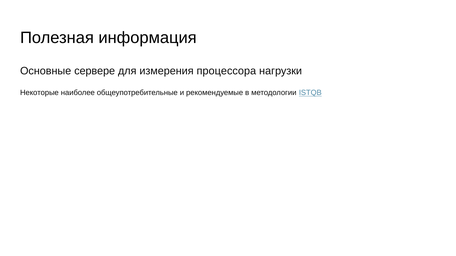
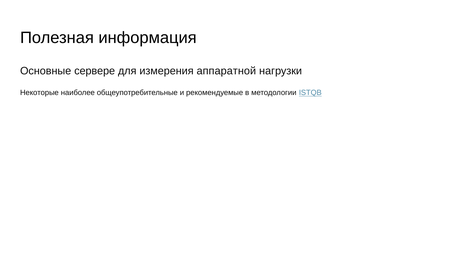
процессора: процессора -> аппаратной
